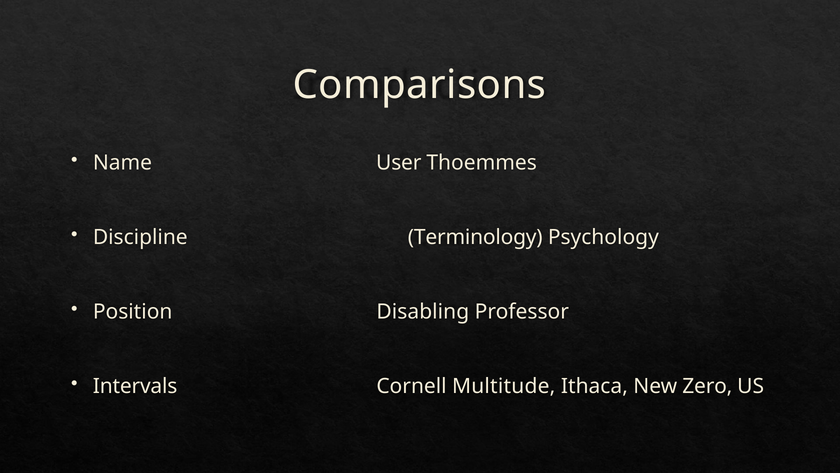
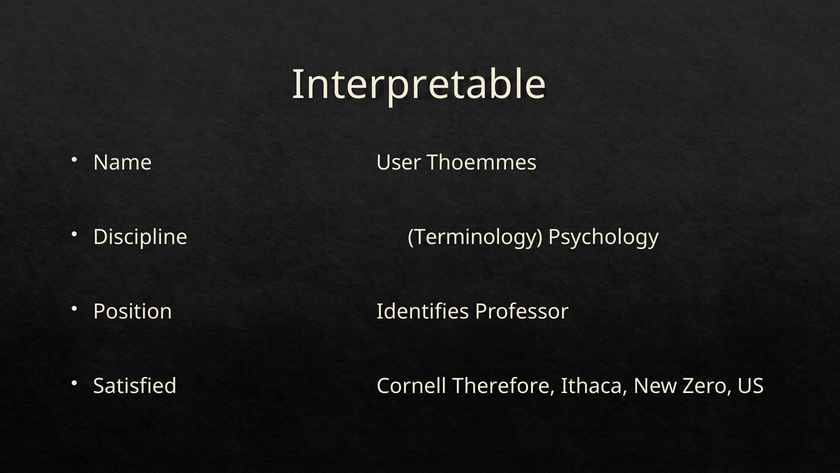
Comparisons: Comparisons -> Interpretable
Disabling: Disabling -> Identifies
Intervals: Intervals -> Satisfied
Multitude: Multitude -> Therefore
